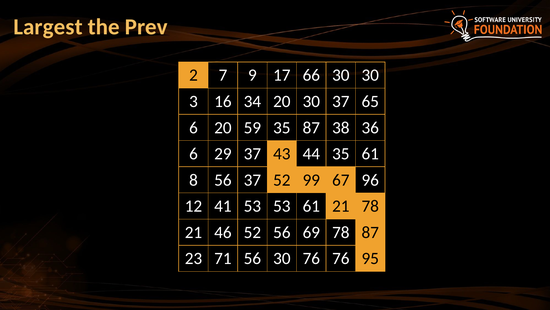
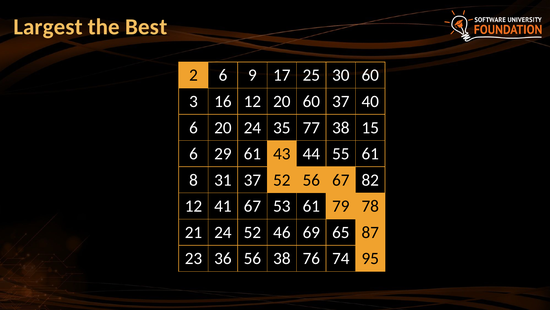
Prev: Prev -> Best
2 7: 7 -> 6
66: 66 -> 25
30 30: 30 -> 60
16 34: 34 -> 12
20 30: 30 -> 60
65: 65 -> 40
20 59: 59 -> 24
35 87: 87 -> 77
36: 36 -> 15
29 37: 37 -> 61
44 35: 35 -> 55
8 56: 56 -> 31
52 99: 99 -> 56
96: 96 -> 82
41 53: 53 -> 67
61 21: 21 -> 79
21 46: 46 -> 24
52 56: 56 -> 46
69 78: 78 -> 65
71: 71 -> 36
56 30: 30 -> 38
76 76: 76 -> 74
